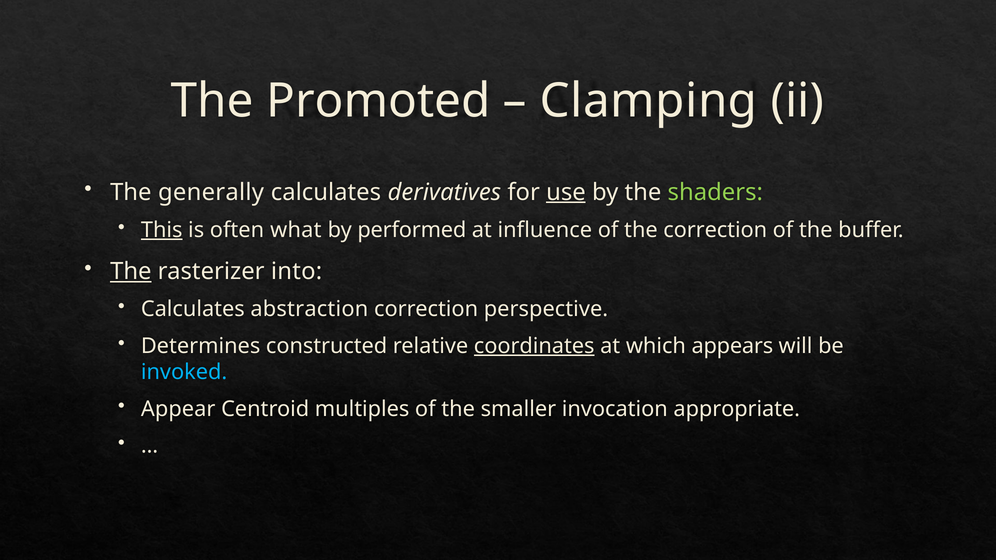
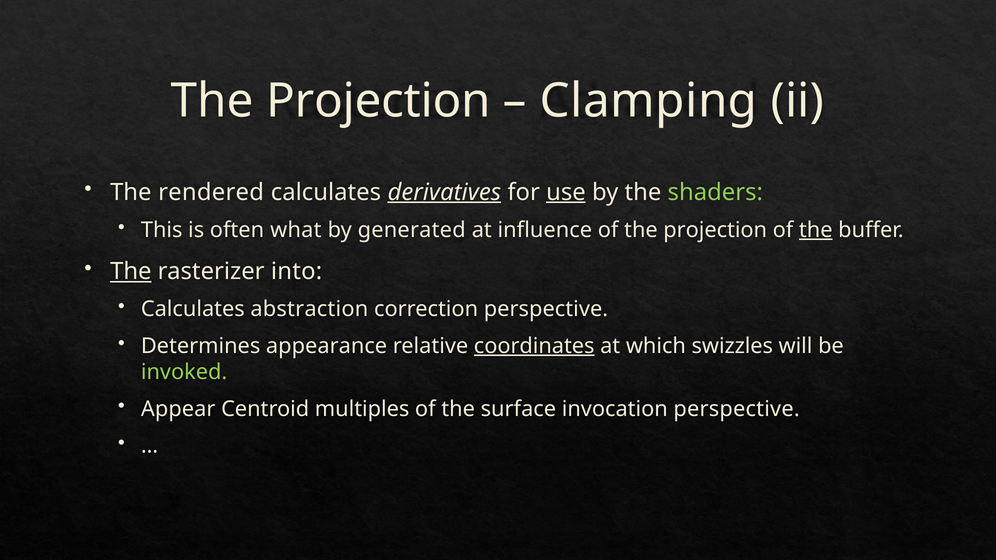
Promoted at (378, 101): Promoted -> Projection
generally: generally -> rendered
derivatives underline: none -> present
This underline: present -> none
performed: performed -> generated
of the correction: correction -> projection
the at (816, 230) underline: none -> present
constructed: constructed -> appearance
appears: appears -> swizzles
invoked colour: light blue -> light green
smaller: smaller -> surface
invocation appropriate: appropriate -> perspective
